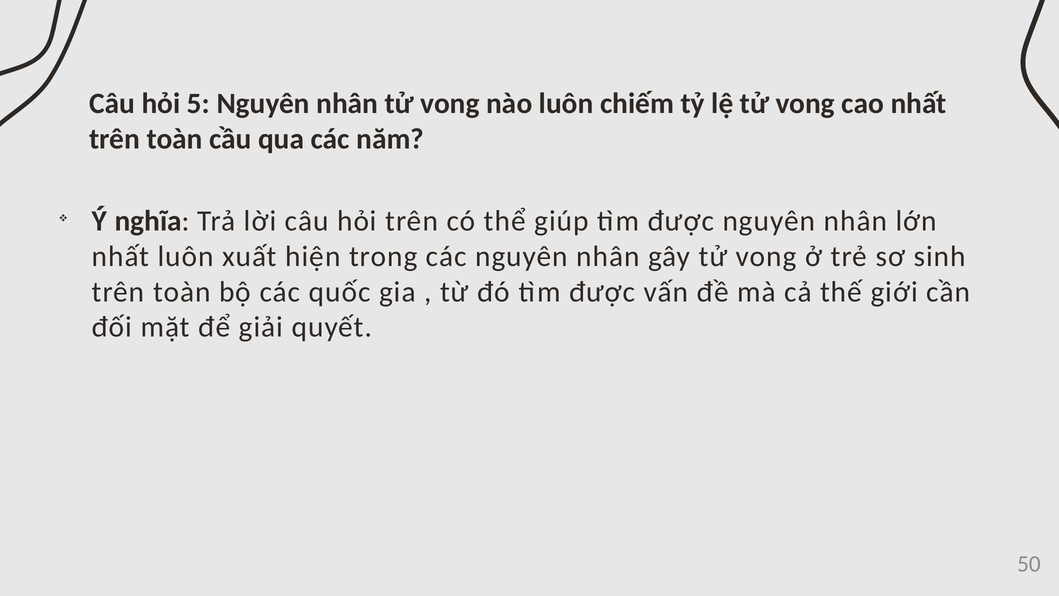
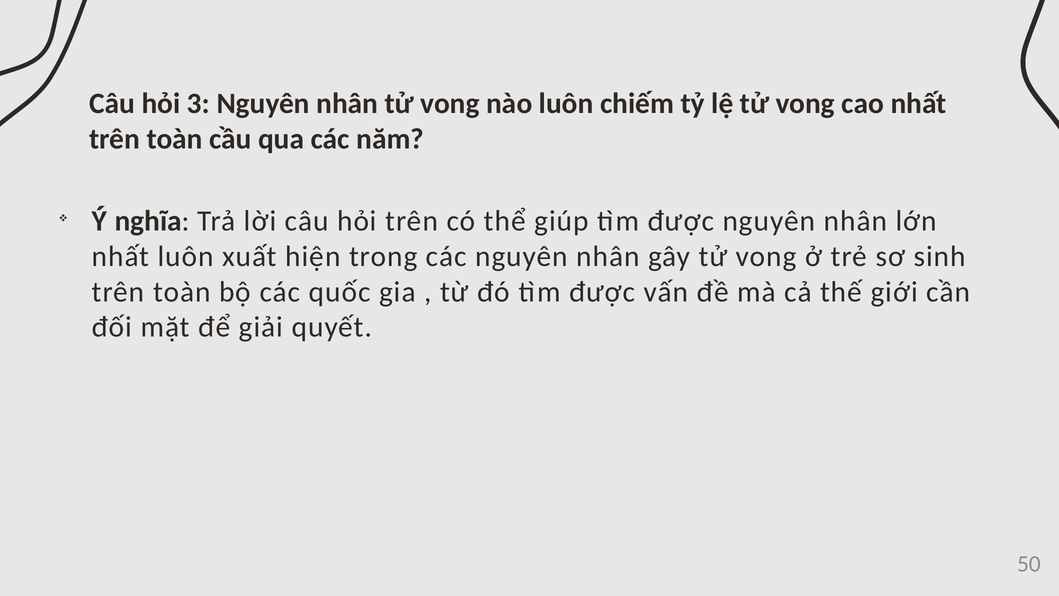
5: 5 -> 3
